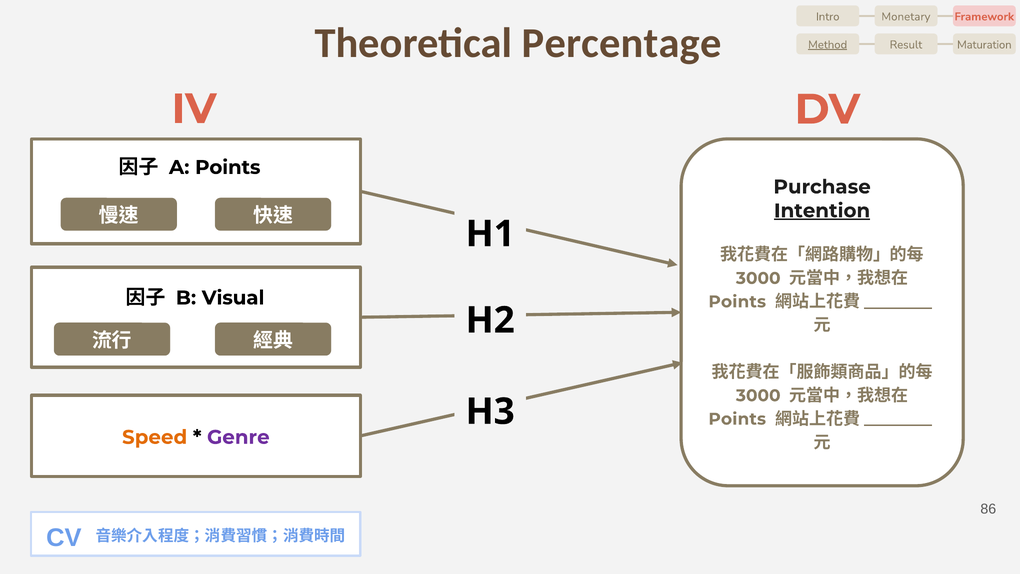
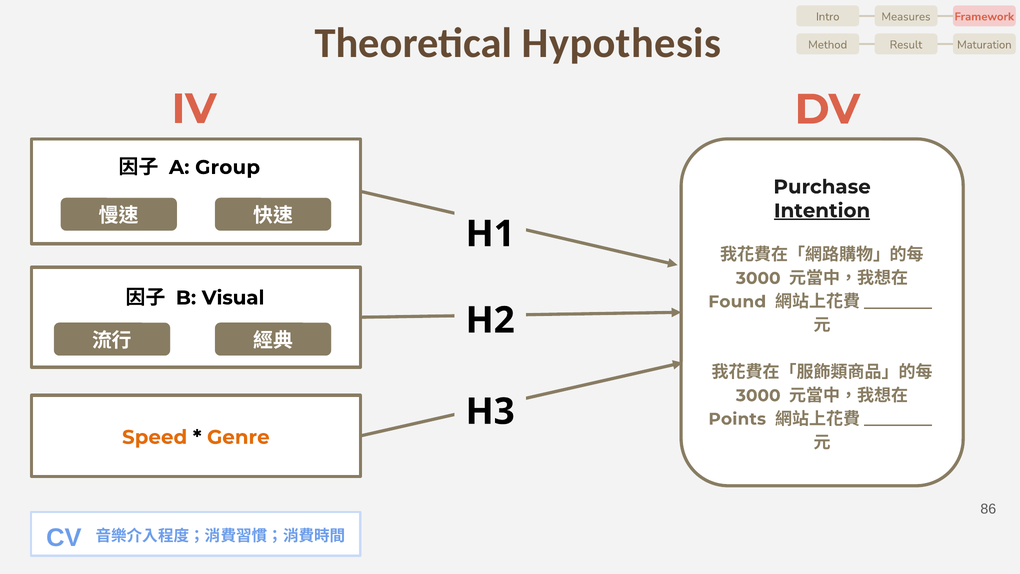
Monetary: Monetary -> Measures
Percentage: Percentage -> Hypothesis
Method underline: present -> none
A Points: Points -> Group
Points at (737, 302): Points -> Found
Genre colour: purple -> orange
